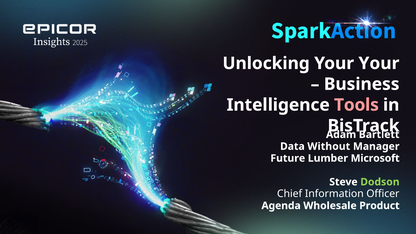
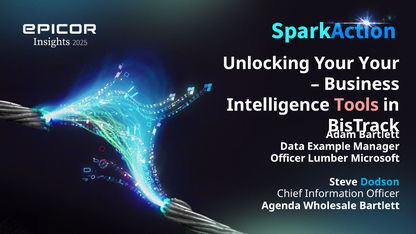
Without: Without -> Example
Future at (288, 158): Future -> Officer
Dodson colour: light green -> light blue
Wholesale Product: Product -> Bartlett
